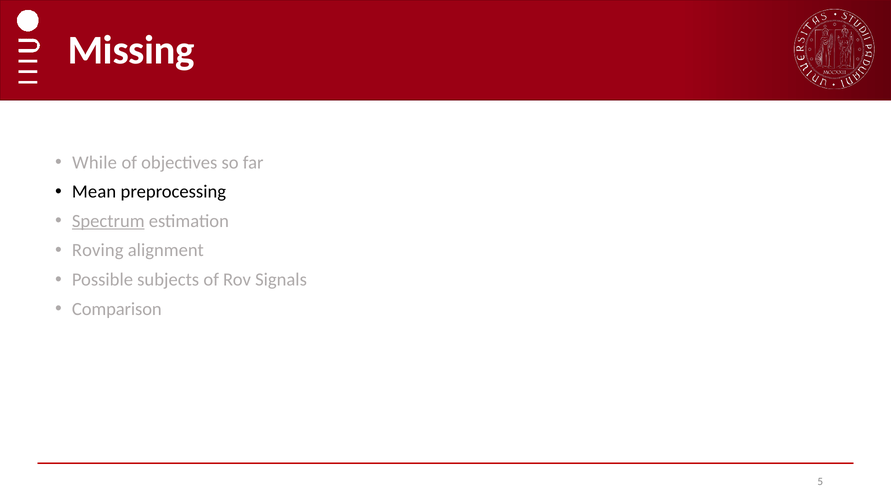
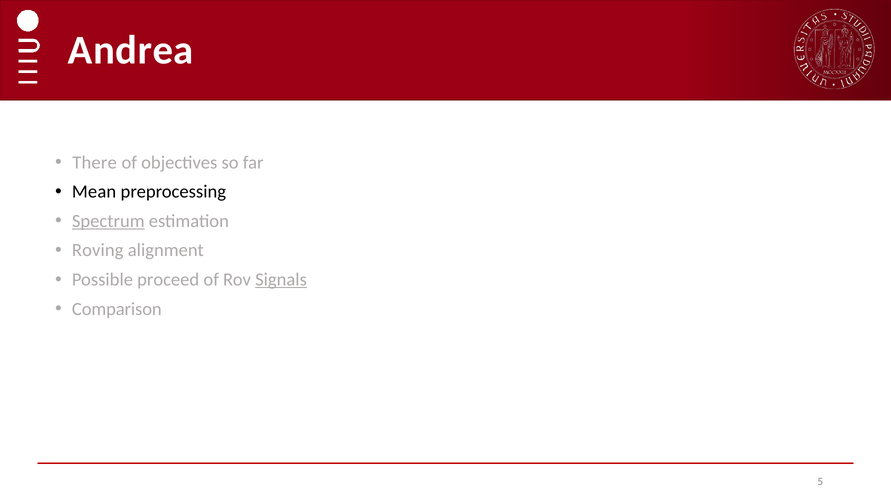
Missing: Missing -> Andrea
While: While -> There
subjects: subjects -> proceed
Signals underline: none -> present
